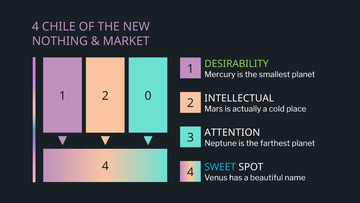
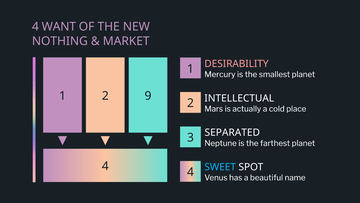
CHILE: CHILE -> WANT
DESIRABILITY colour: light green -> pink
0: 0 -> 9
ATTENTION: ATTENTION -> SEPARATED
